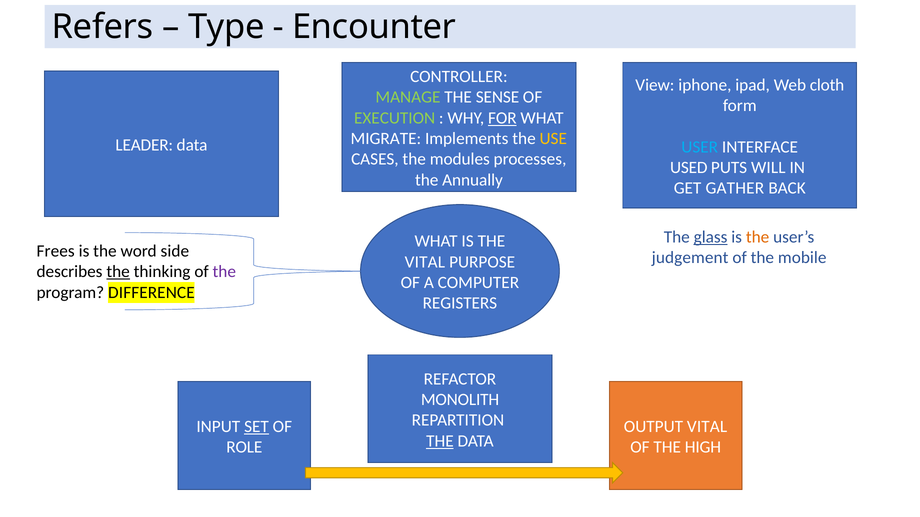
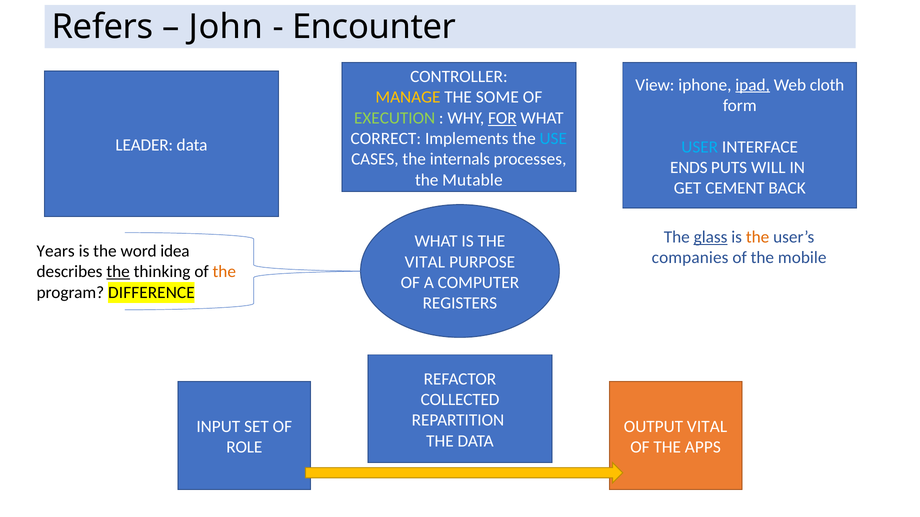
Type: Type -> John
ipad underline: none -> present
MANAGE colour: light green -> yellow
SENSE: SENSE -> SOME
MIGRATE: MIGRATE -> CORRECT
USE colour: yellow -> light blue
modules: modules -> internals
USED: USED -> ENDS
Annually: Annually -> Mutable
GATHER: GATHER -> CEMENT
Frees: Frees -> Years
side: side -> idea
judgement: judgement -> companies
the at (224, 272) colour: purple -> orange
MONOLITH: MONOLITH -> COLLECTED
SET underline: present -> none
THE at (440, 441) underline: present -> none
HIGH: HIGH -> APPS
